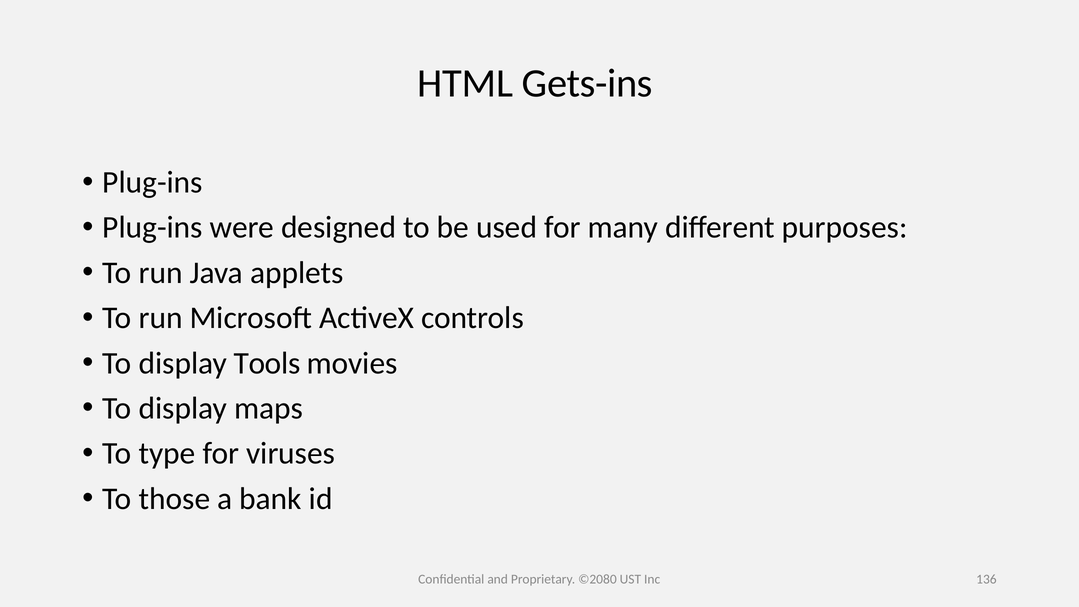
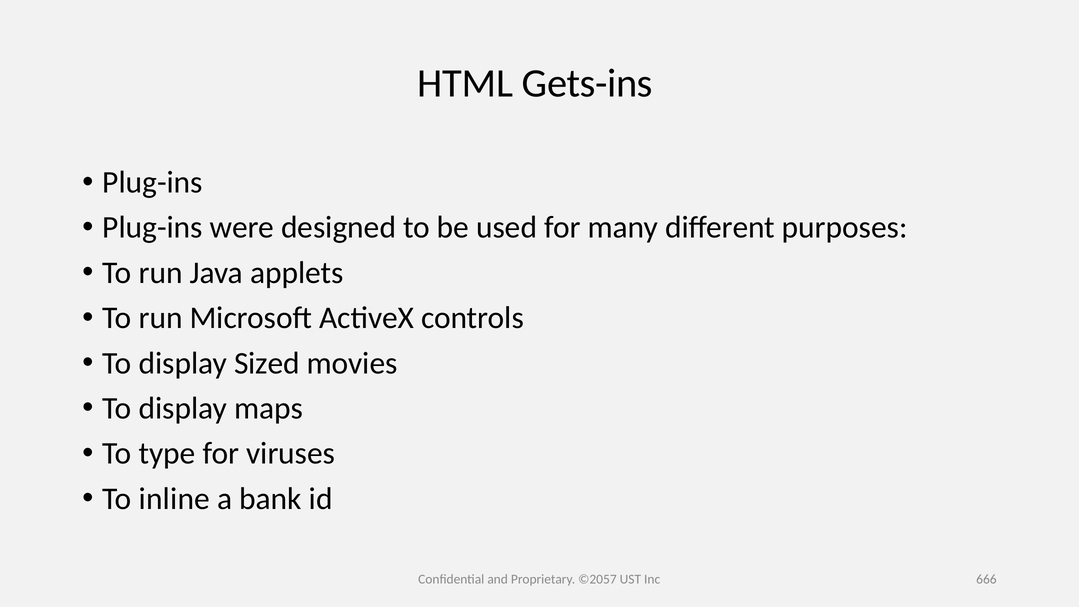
Tools: Tools -> Sized
those: those -> inline
©2080: ©2080 -> ©2057
136: 136 -> 666
